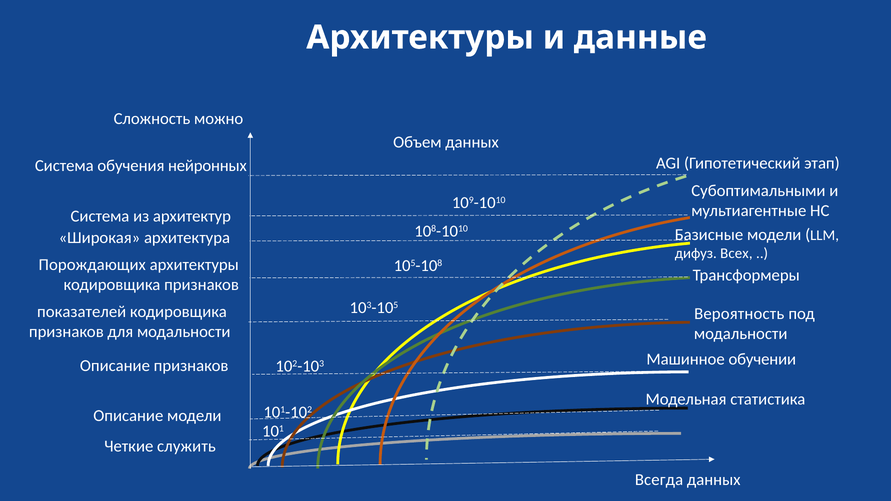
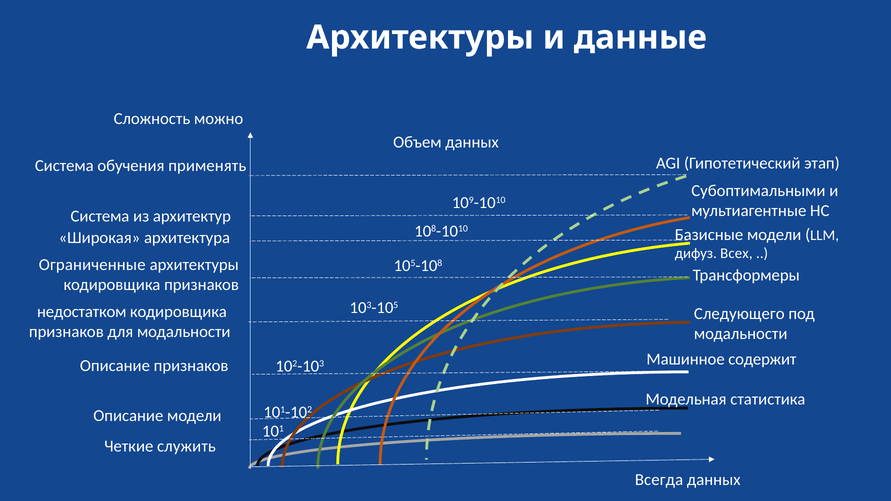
нейронных: нейронных -> применять
Порождающих: Порождающих -> Ограниченные
показателей: показателей -> недостатком
Вероятность: Вероятность -> Следующего
обучении: обучении -> содержит
